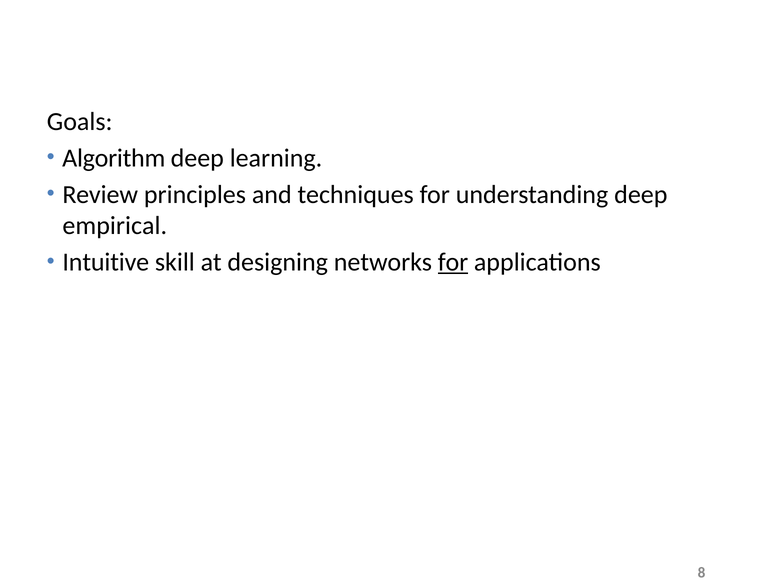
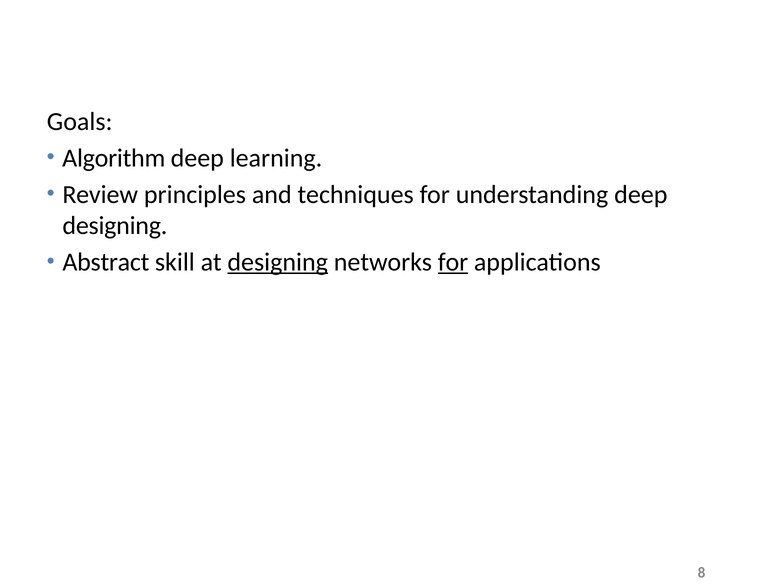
empirical at (115, 226): empirical -> designing
Intuitive: Intuitive -> Abstract
designing at (278, 262) underline: none -> present
